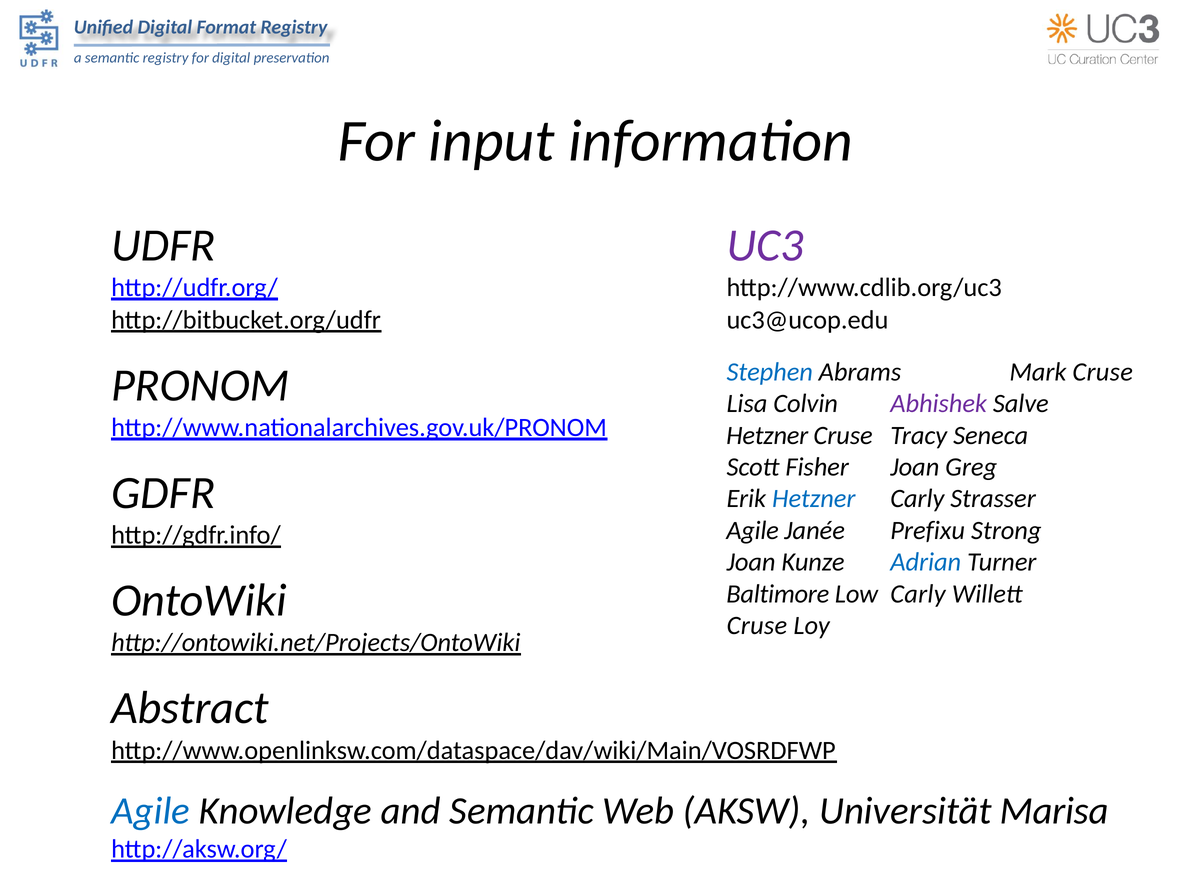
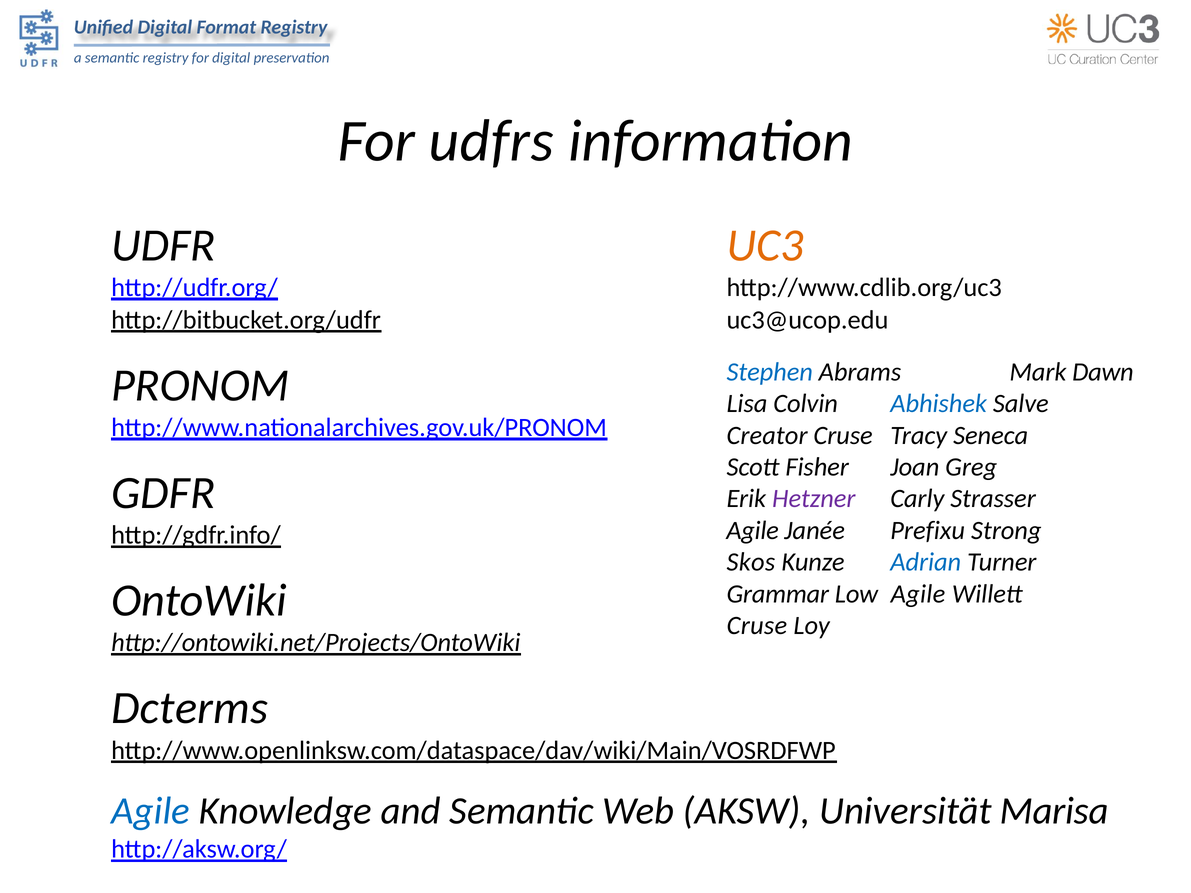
input: input -> udfrs
UC3 colour: purple -> orange
Mark Cruse: Cruse -> Dawn
Abhishek colour: purple -> blue
Hetzner at (767, 435): Hetzner -> Creator
Hetzner at (814, 499) colour: blue -> purple
Joan at (751, 562): Joan -> Skos
Baltimore: Baltimore -> Grammar
Low Carly: Carly -> Agile
Abstract: Abstract -> Dcterms
